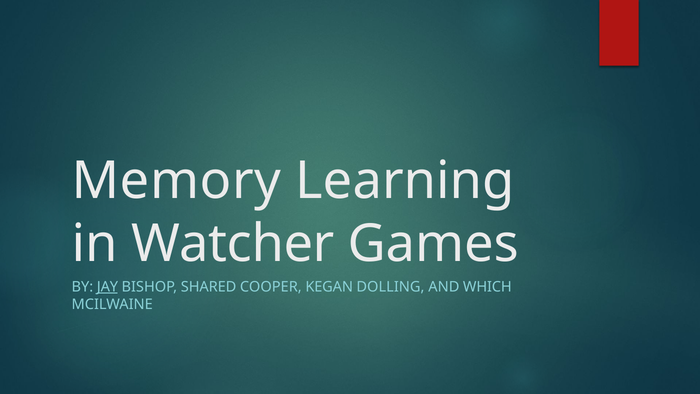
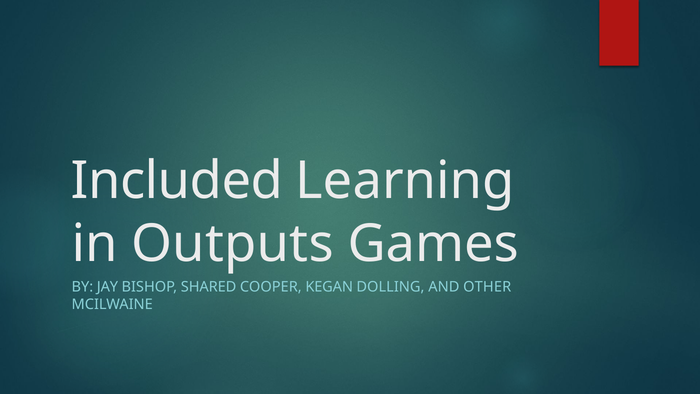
Memory: Memory -> Included
Watcher: Watcher -> Outputs
JAY underline: present -> none
WHICH: WHICH -> OTHER
